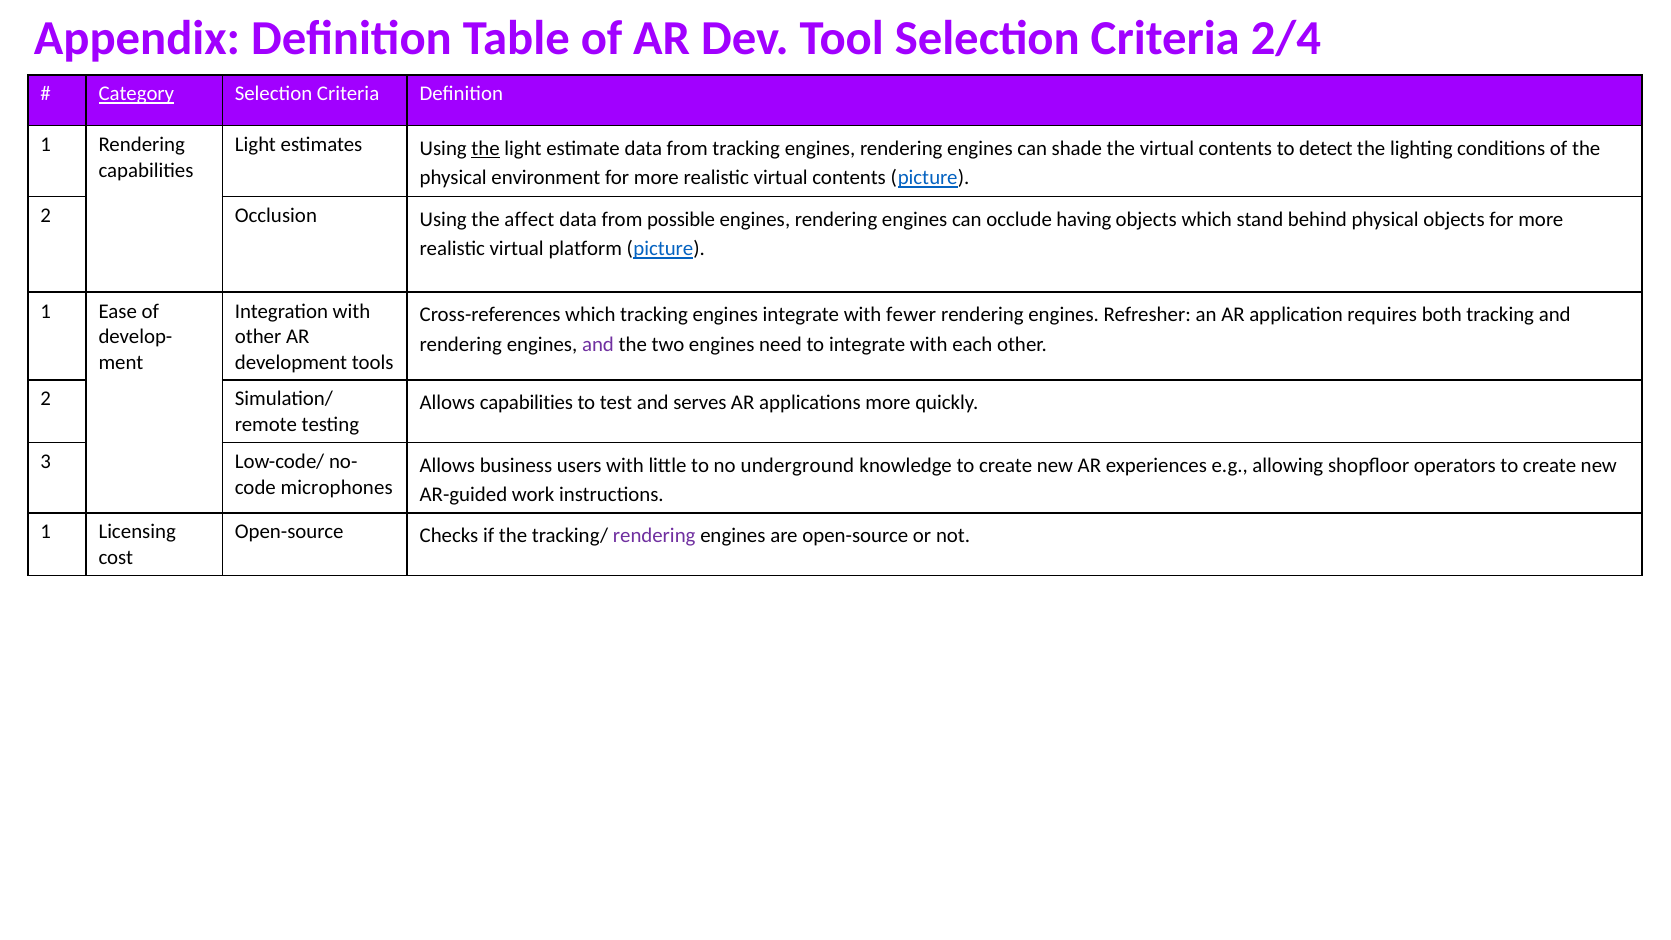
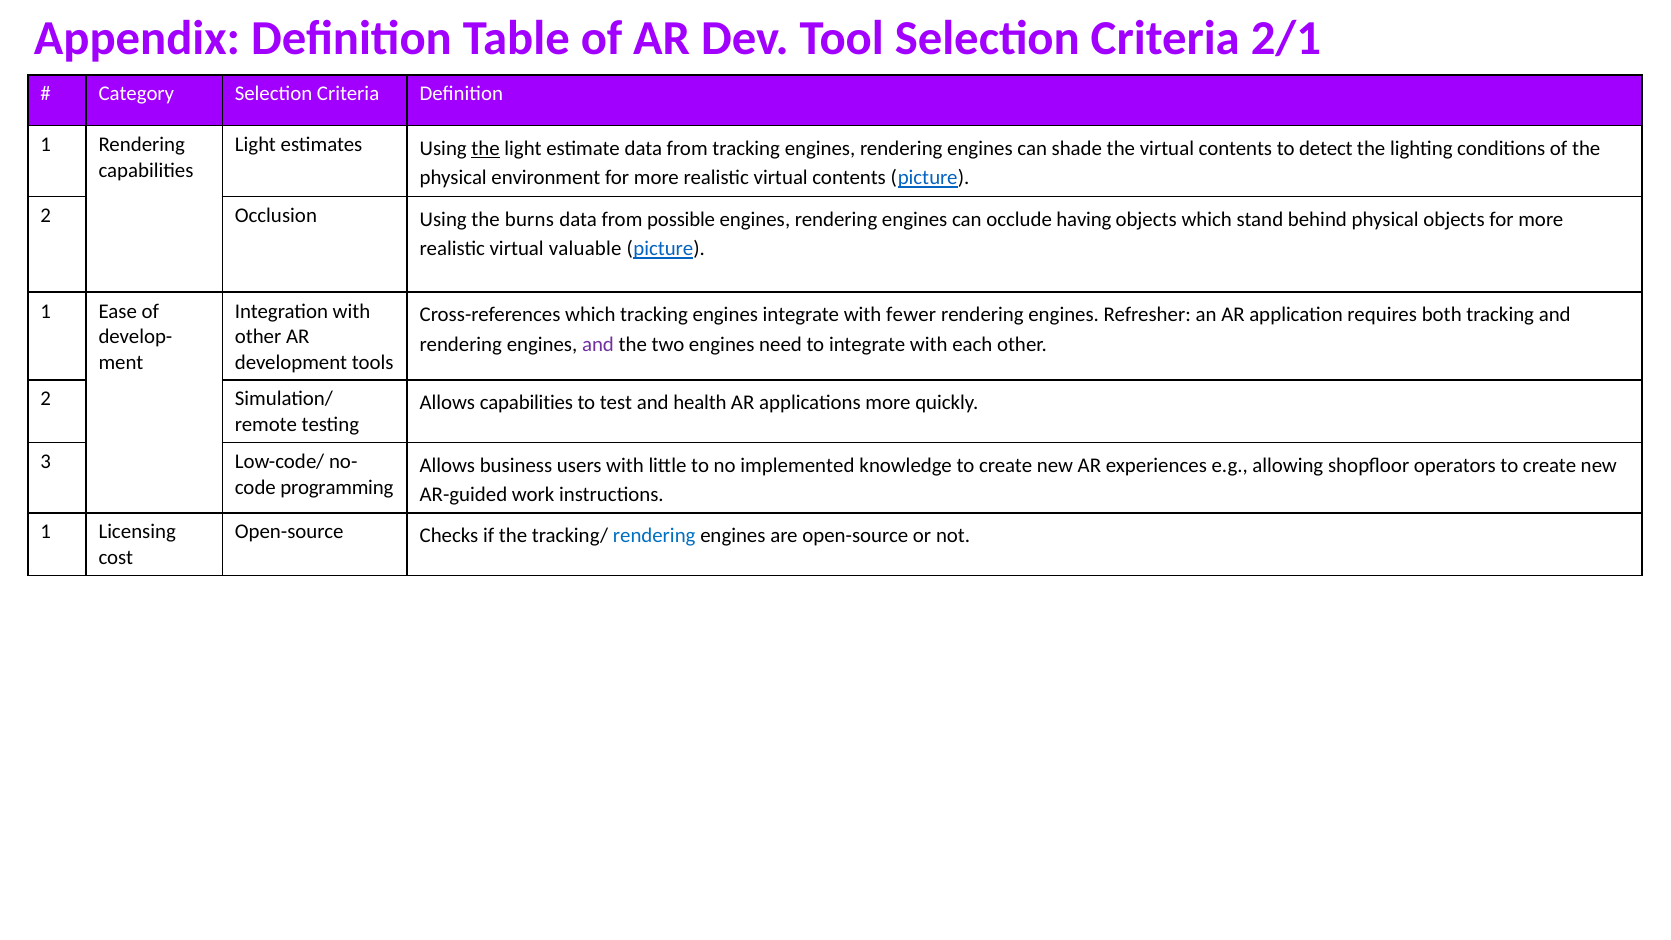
2/4: 2/4 -> 2/1
Category underline: present -> none
affect: affect -> burns
platform: platform -> valuable
serves: serves -> health
underground: underground -> implemented
microphones: microphones -> programming
rendering at (654, 536) colour: purple -> blue
